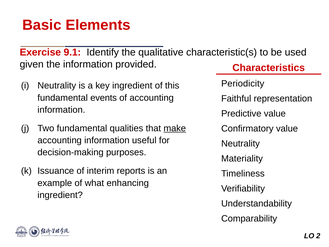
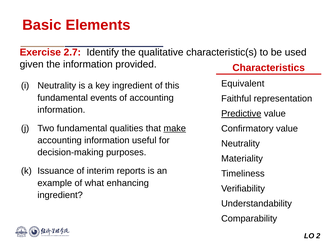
9.1: 9.1 -> 2.7
Periodicity: Periodicity -> Equivalent
Predictive underline: none -> present
